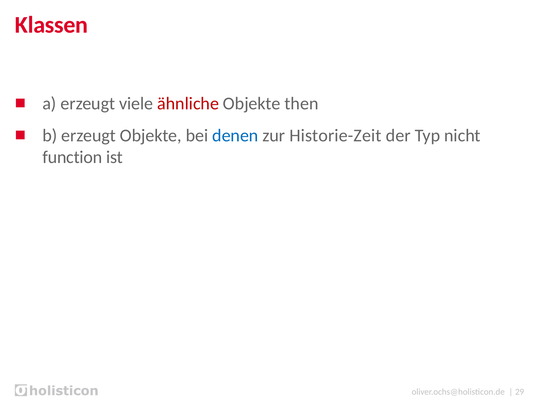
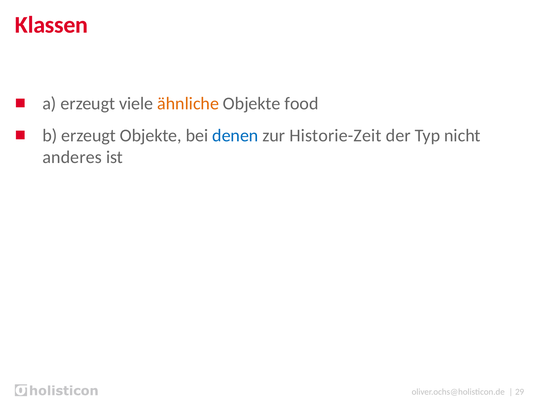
ähnliche colour: red -> orange
then: then -> food
function: function -> anderes
